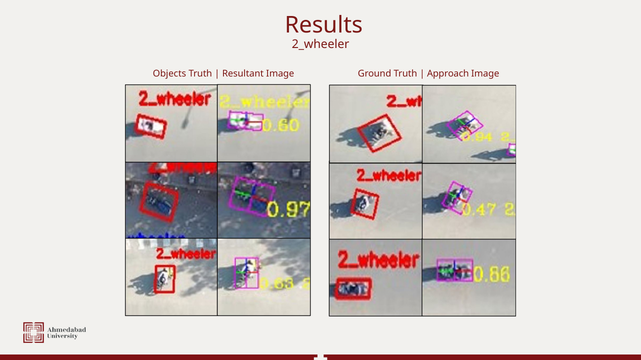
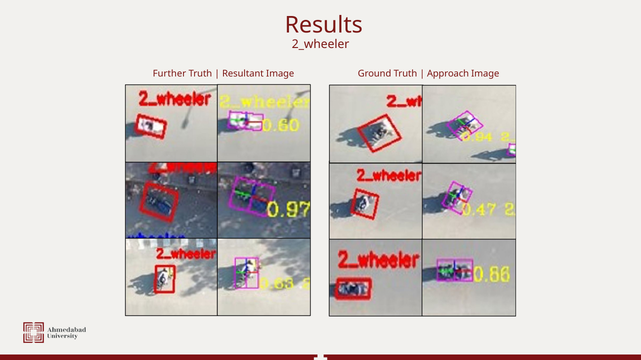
Objects: Objects -> Further
